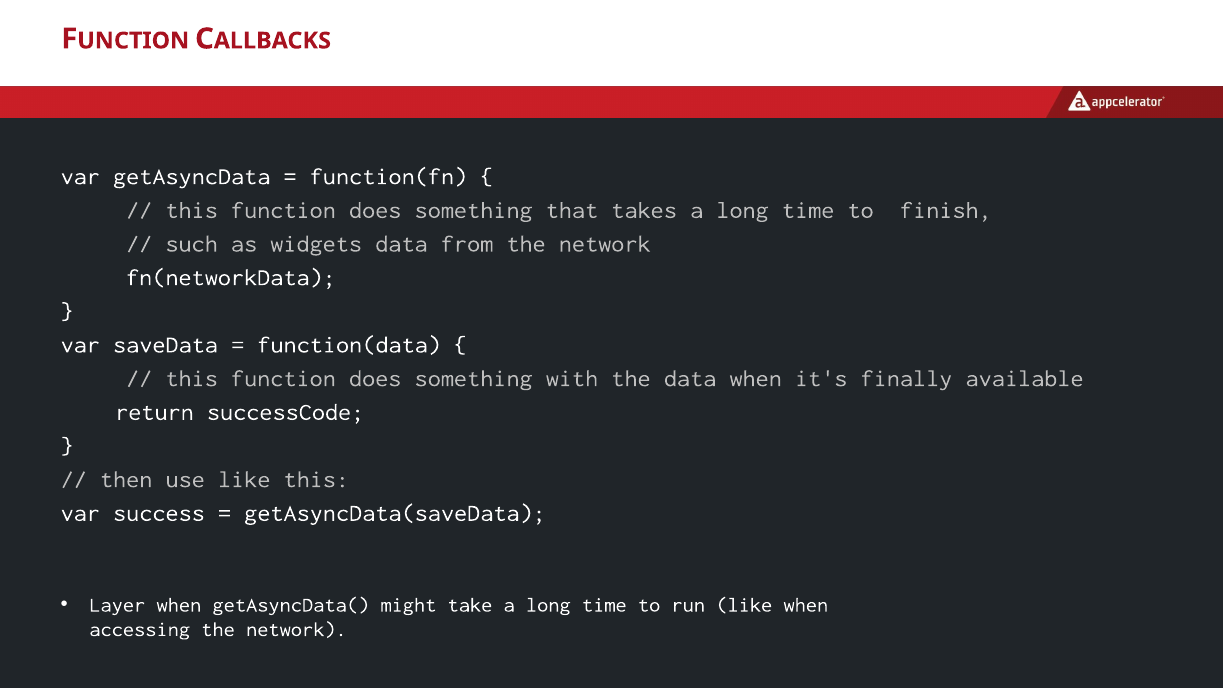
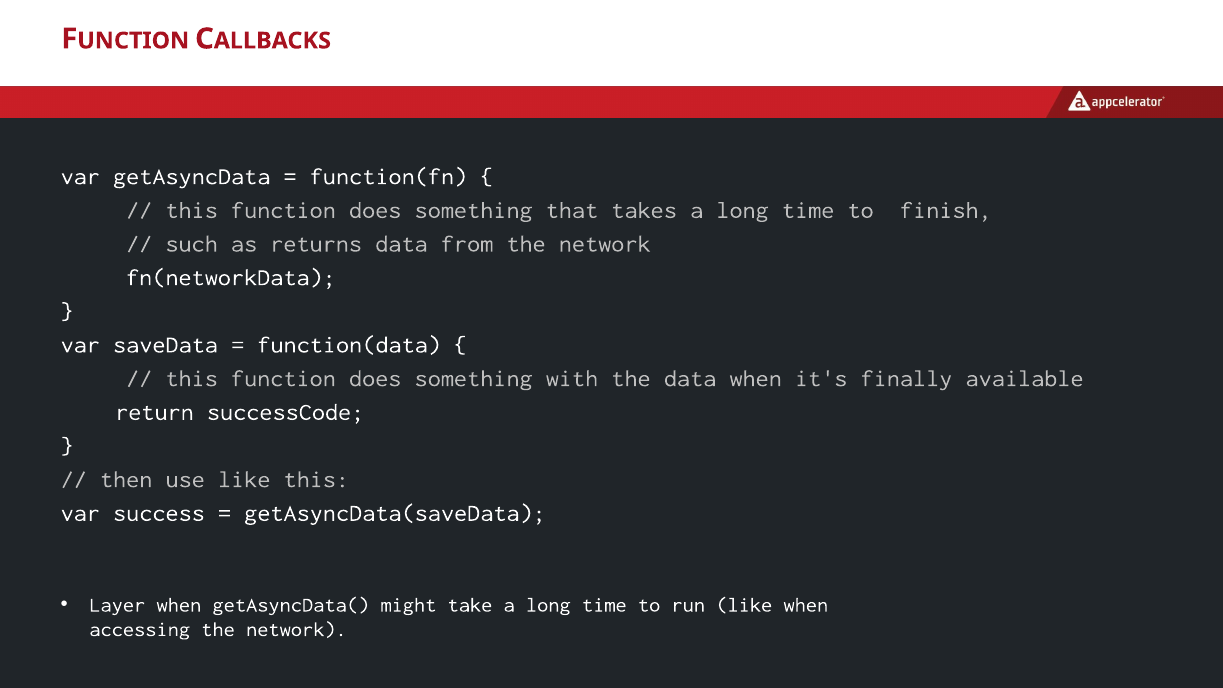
widgets: widgets -> returns
